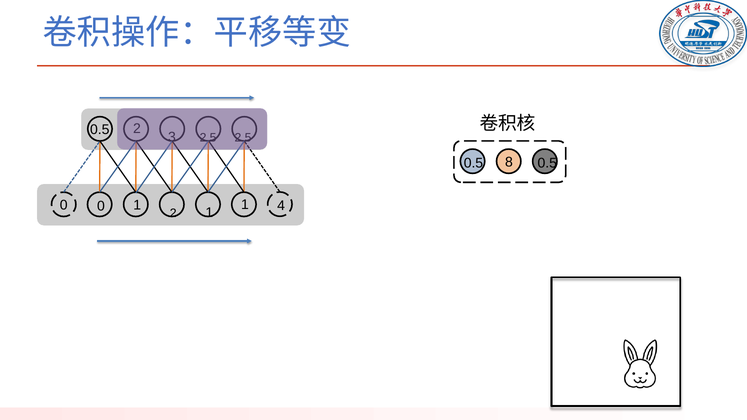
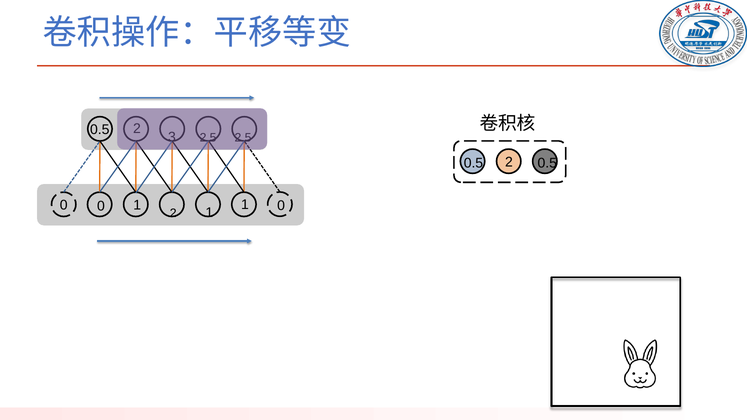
8 at (509, 162): 8 -> 2
1 4: 4 -> 0
